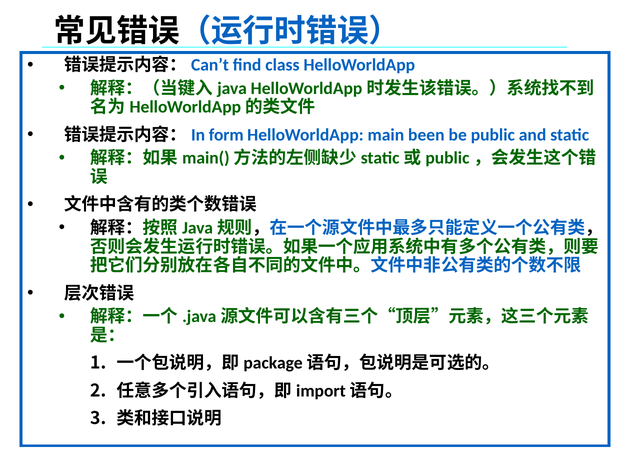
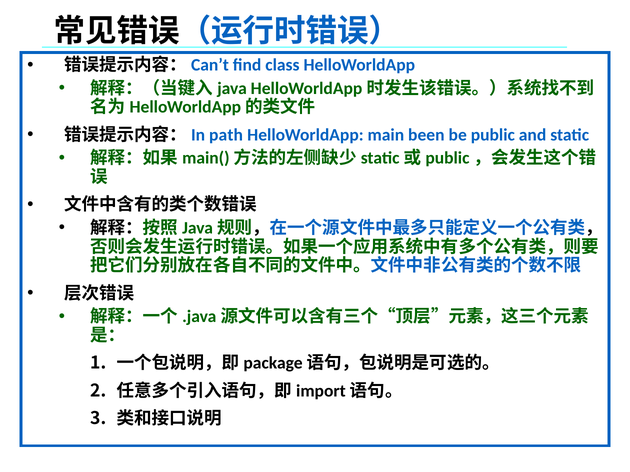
form: form -> path
